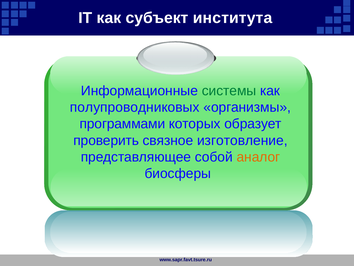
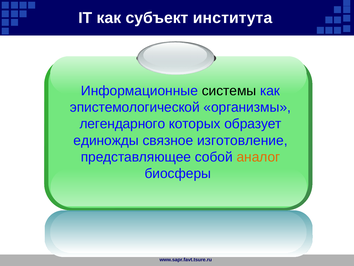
системы colour: green -> black
полупроводниковых: полупроводниковых -> эпистемологической
программами: программами -> легендарного
проверить: проверить -> единожды
